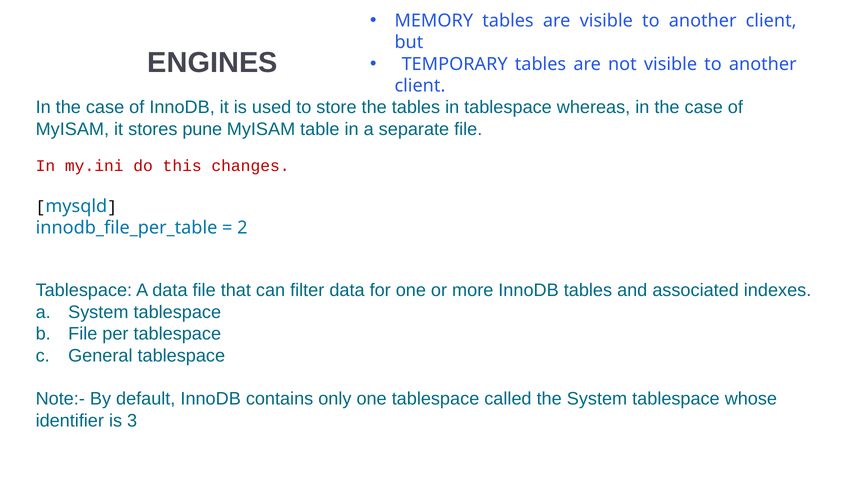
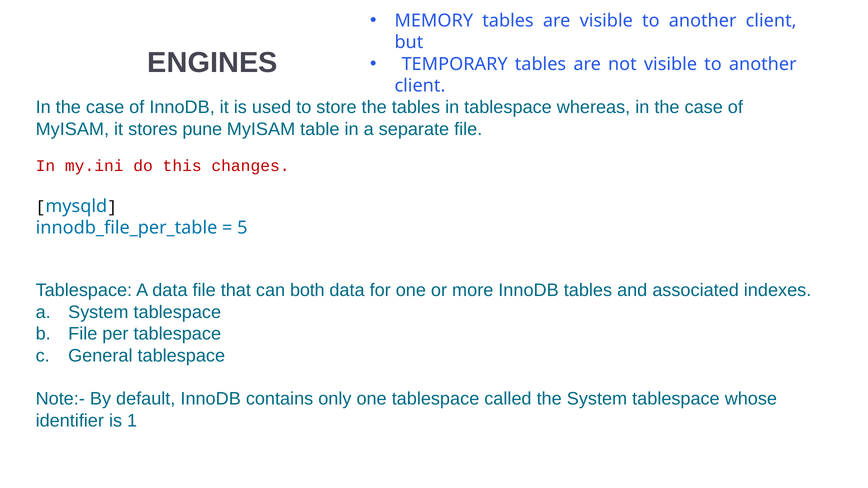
2: 2 -> 5
filter: filter -> both
3: 3 -> 1
